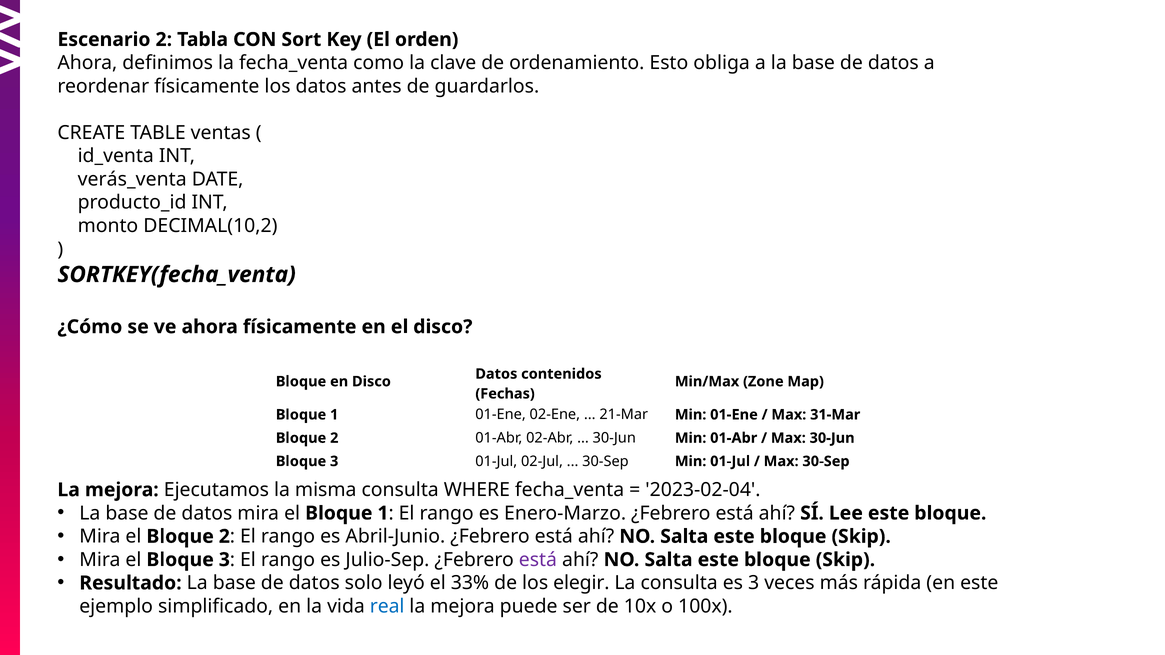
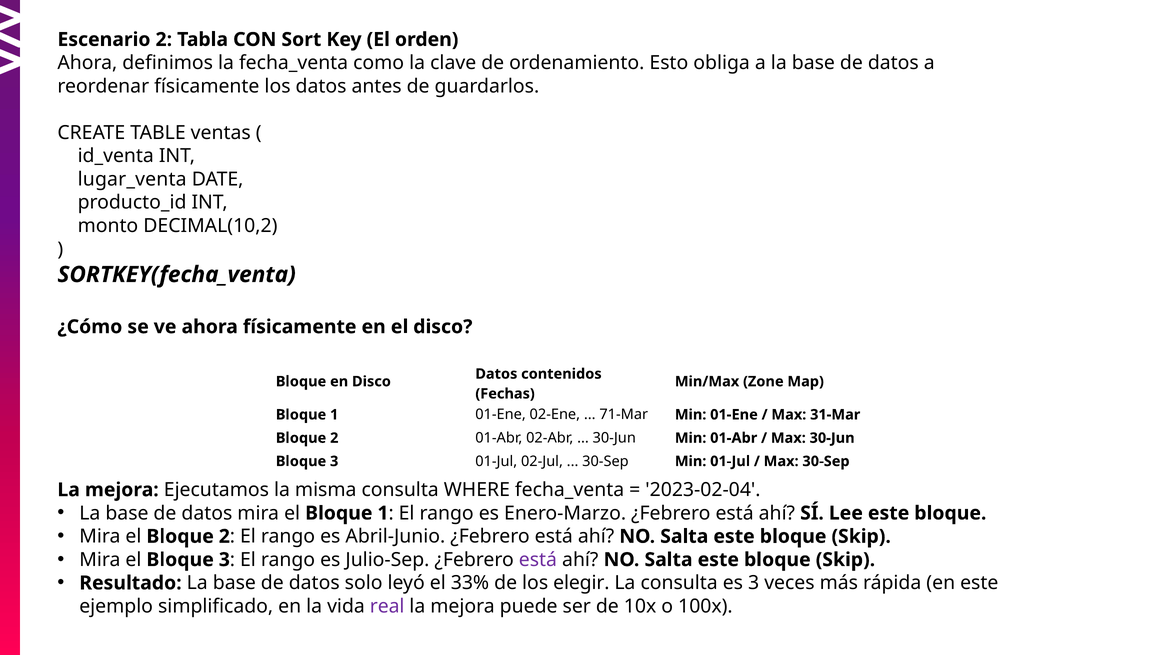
verás_venta: verás_venta -> lugar_venta
21-Mar: 21-Mar -> 71-Mar
real colour: blue -> purple
